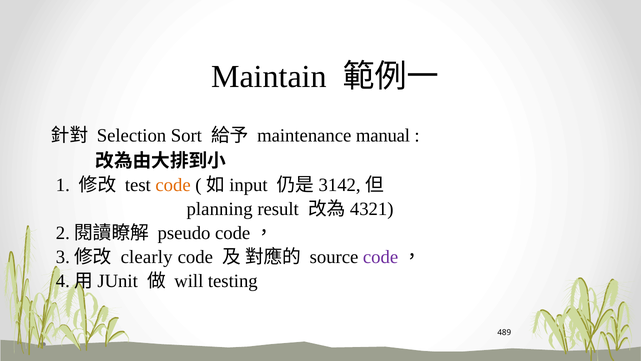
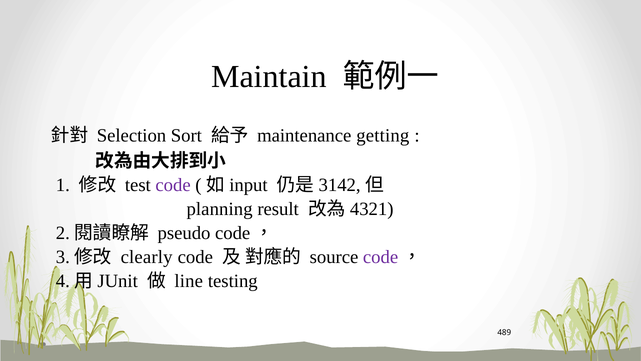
manual: manual -> getting
code at (173, 185) colour: orange -> purple
will: will -> line
